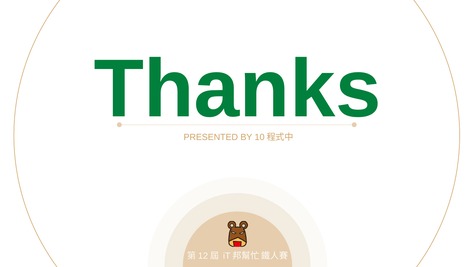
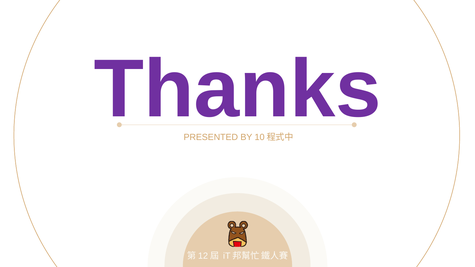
Thanks colour: green -> purple
